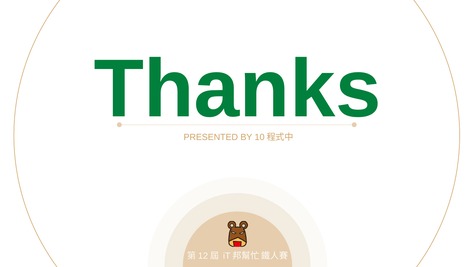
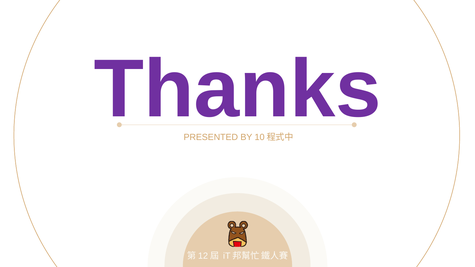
Thanks colour: green -> purple
